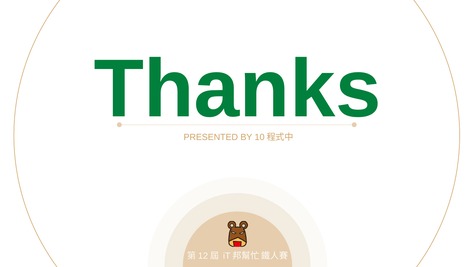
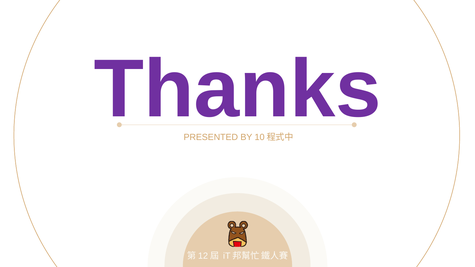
Thanks colour: green -> purple
